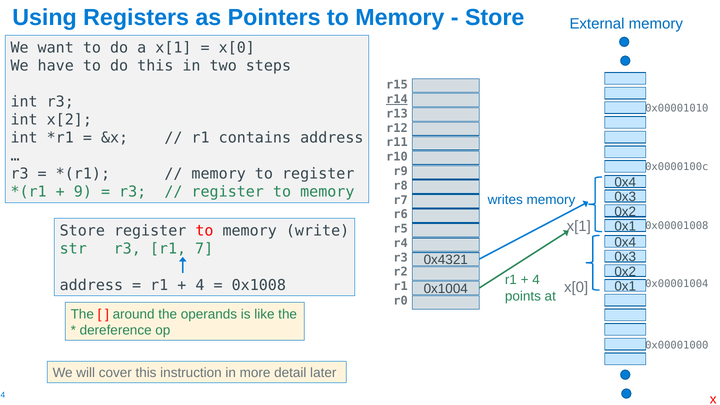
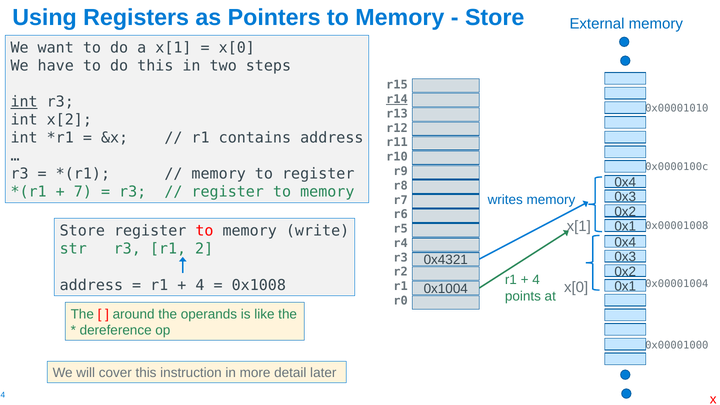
int at (24, 102) underline: none -> present
9: 9 -> 7
7: 7 -> 2
